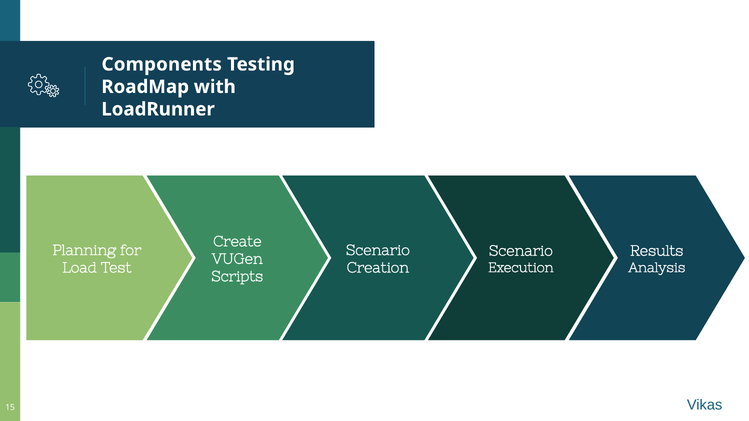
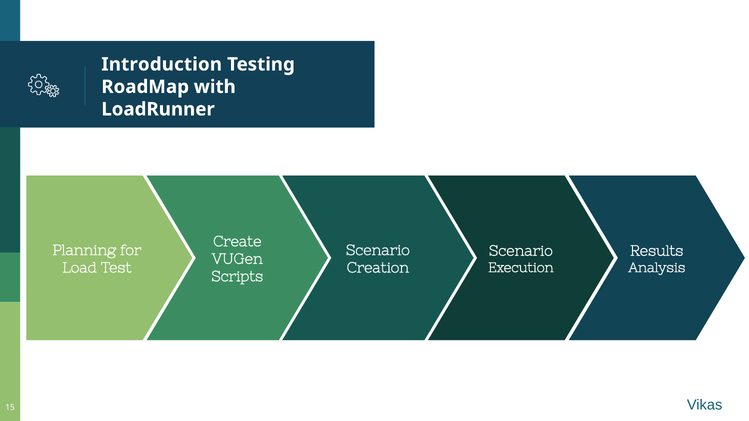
Components: Components -> Introduction
